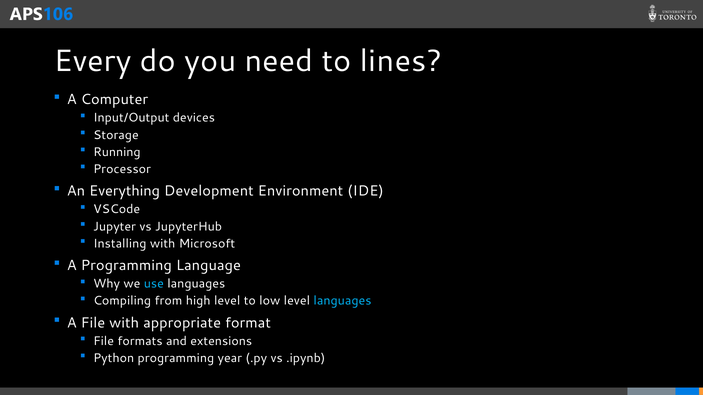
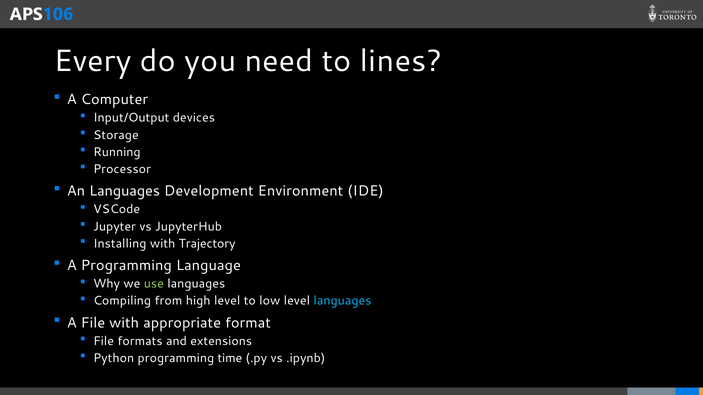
An Everything: Everything -> Languages
Microsoft: Microsoft -> Trajectory
use colour: light blue -> light green
year: year -> time
